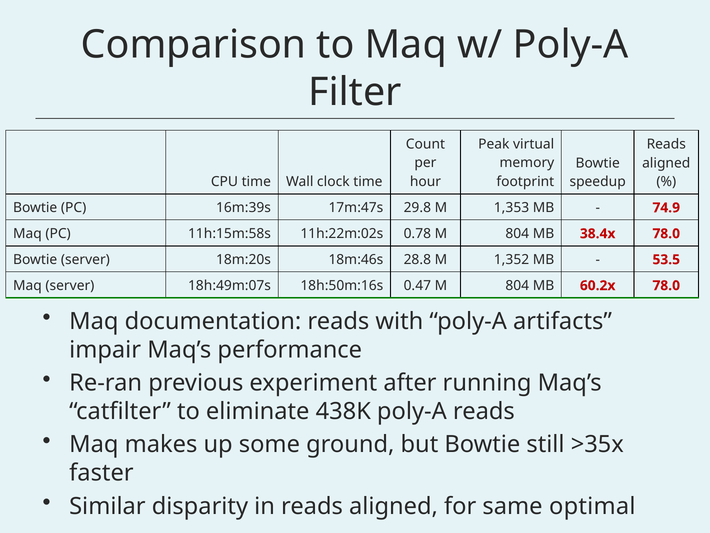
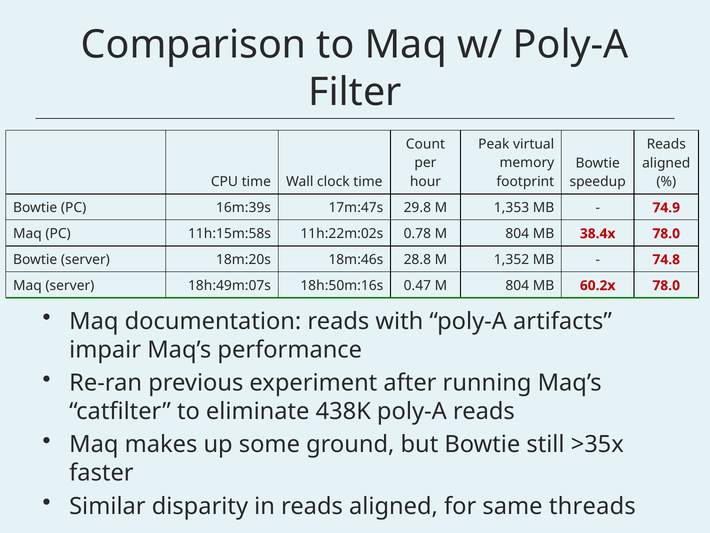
53.5: 53.5 -> 74.8
optimal: optimal -> threads
